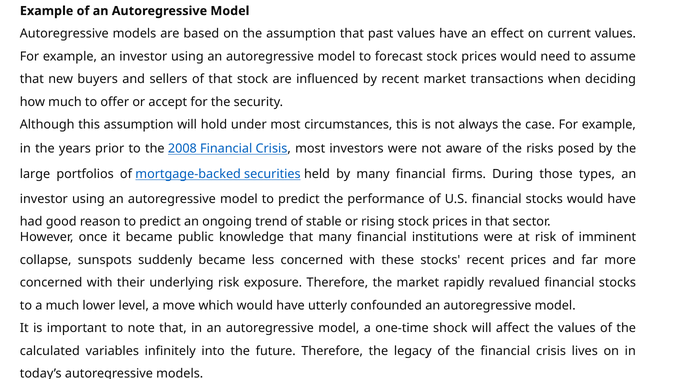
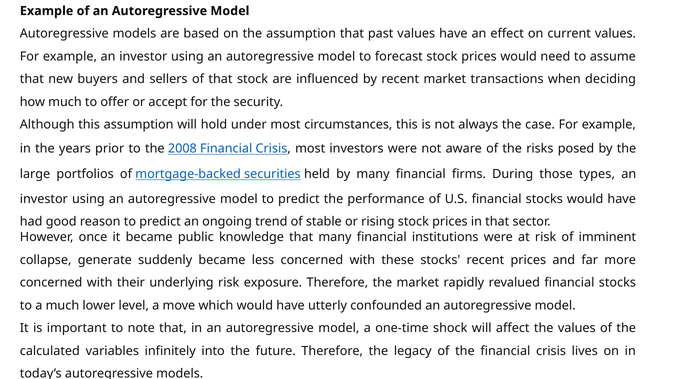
sunspots: sunspots -> generate
